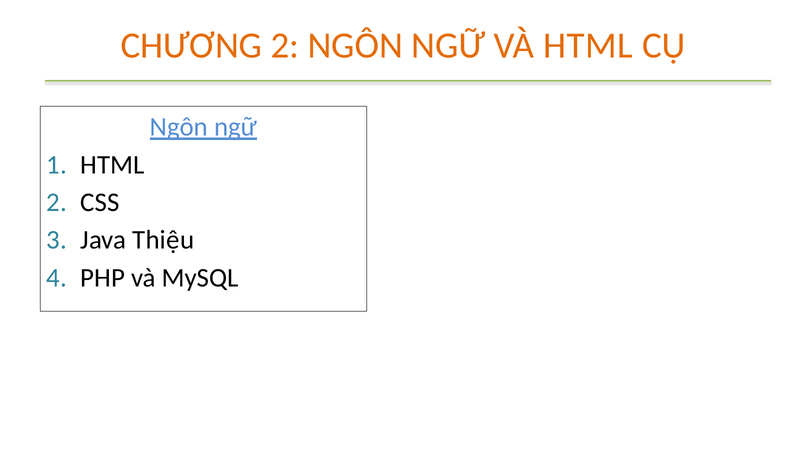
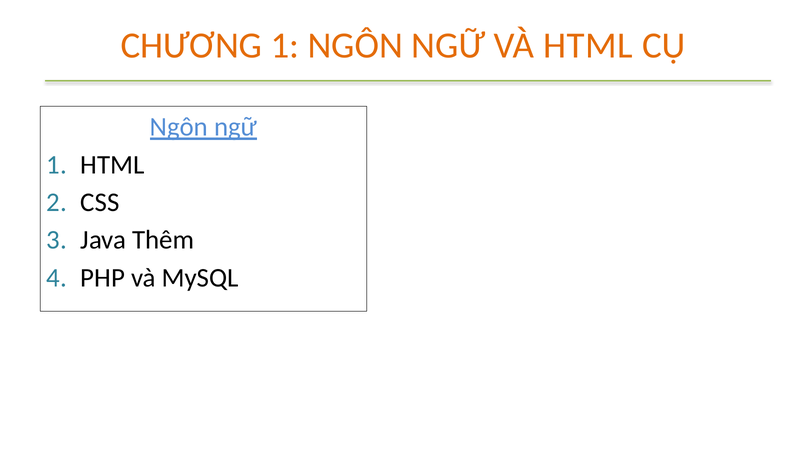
CHƯƠNG 2: 2 -> 1
Thiệu: Thiệu -> Thêm
